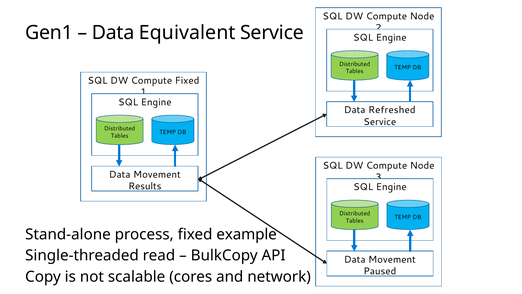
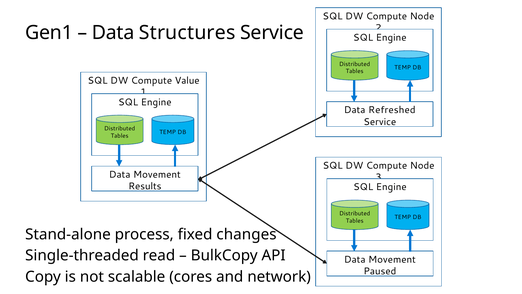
Equivalent: Equivalent -> Structures
Compute Fixed: Fixed -> Value
example: example -> changes
